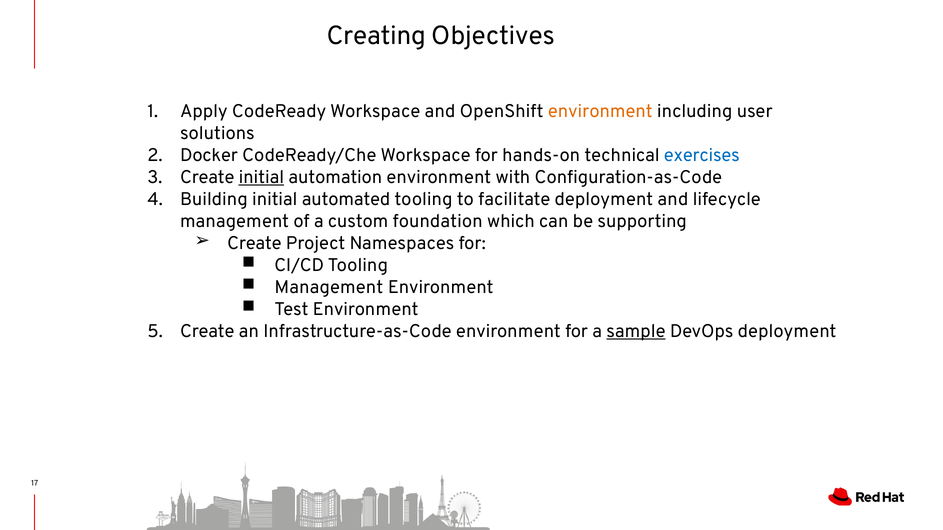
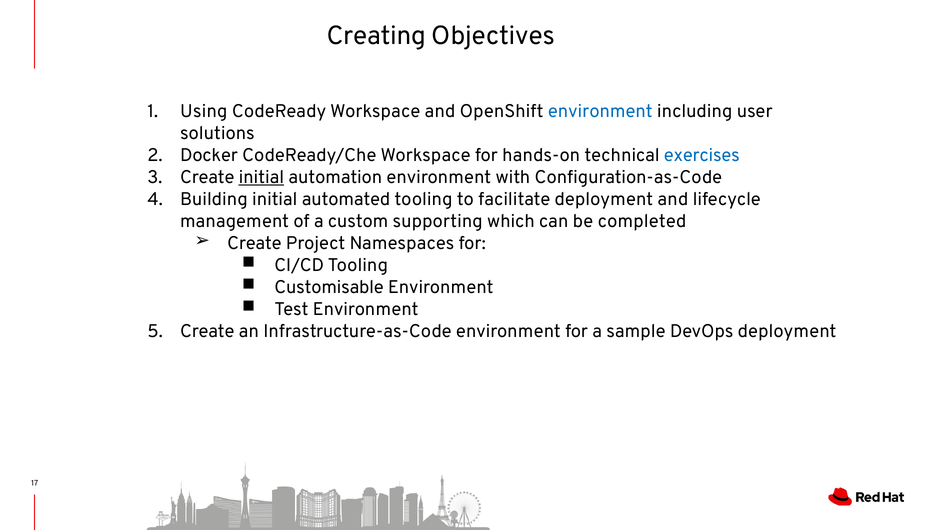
Apply: Apply -> Using
environment at (600, 111) colour: orange -> blue
foundation: foundation -> supporting
supporting: supporting -> completed
Management at (329, 287): Management -> Customisable
sample underline: present -> none
